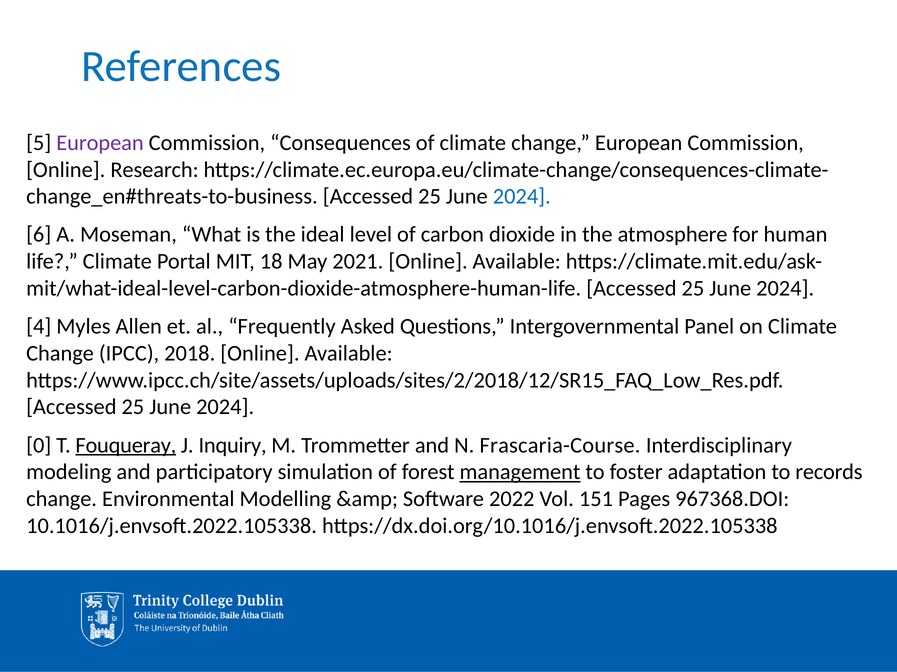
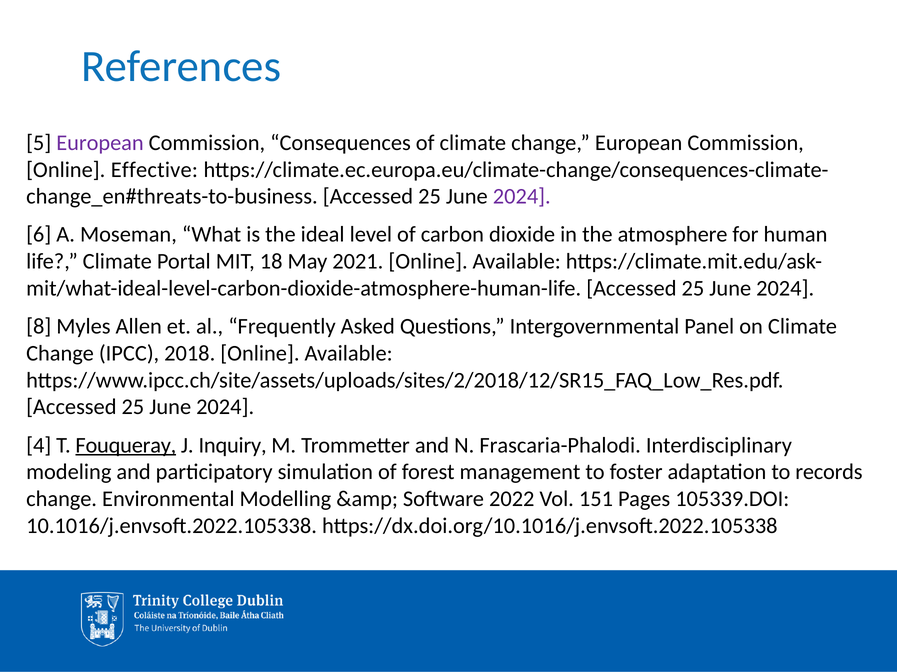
Research: Research -> Effective
2024 at (522, 197) colour: blue -> purple
4: 4 -> 8
0: 0 -> 4
Frascaria-Course: Frascaria-Course -> Frascaria-Phalodi
management underline: present -> none
967368.DOI: 967368.DOI -> 105339.DOI
